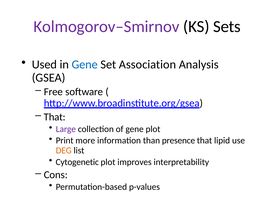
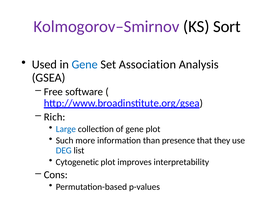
Sets: Sets -> Sort
That at (55, 117): That -> Rich
Large colour: purple -> blue
Print: Print -> Such
lipid: lipid -> they
DEG colour: orange -> blue
